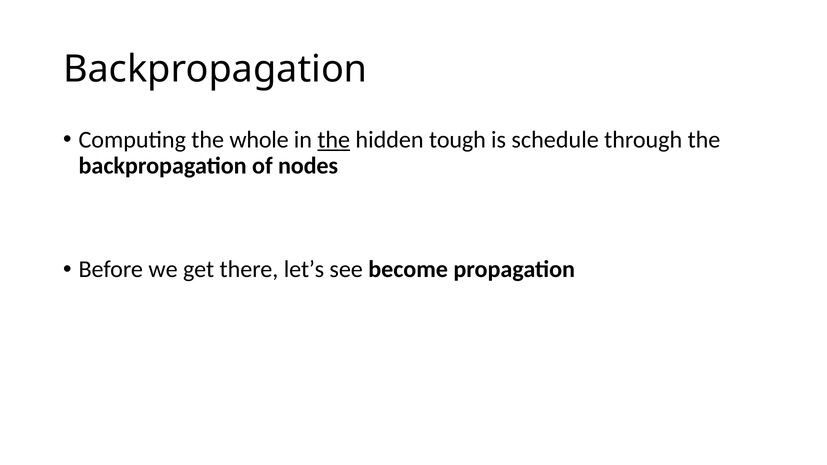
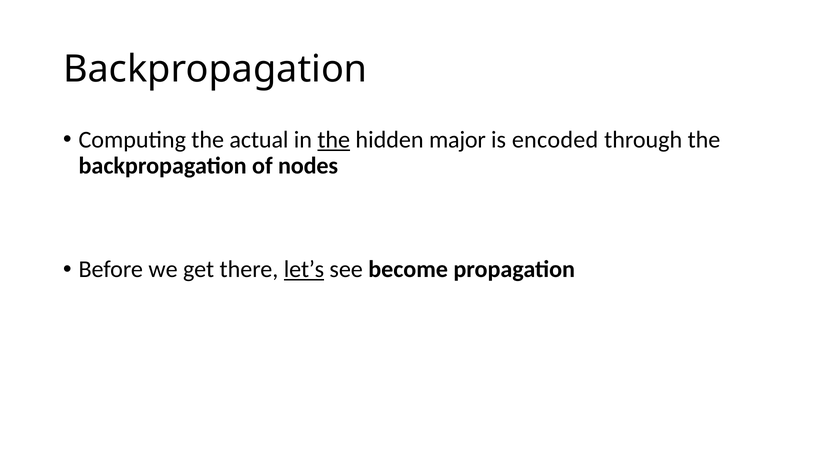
whole: whole -> actual
tough: tough -> major
schedule: schedule -> encoded
let’s underline: none -> present
